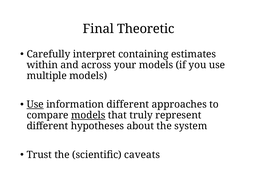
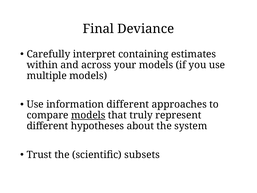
Theoretic: Theoretic -> Deviance
Use at (35, 104) underline: present -> none
caveats: caveats -> subsets
